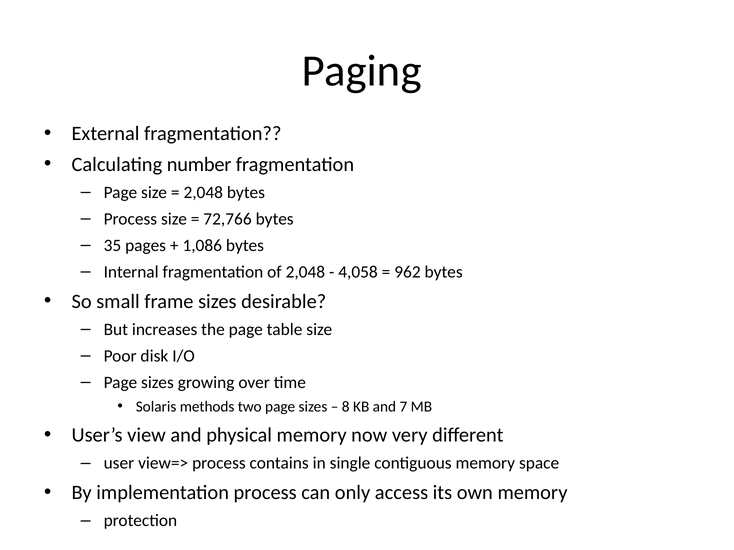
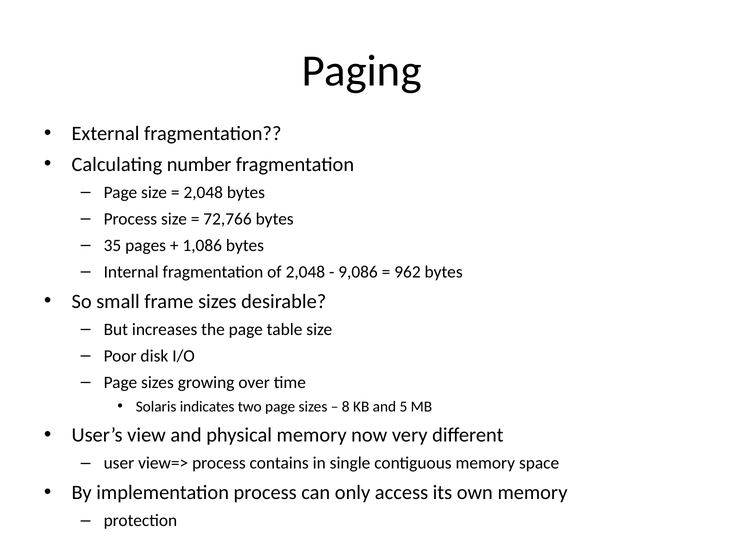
4,058: 4,058 -> 9,086
methods: methods -> indicates
7: 7 -> 5
